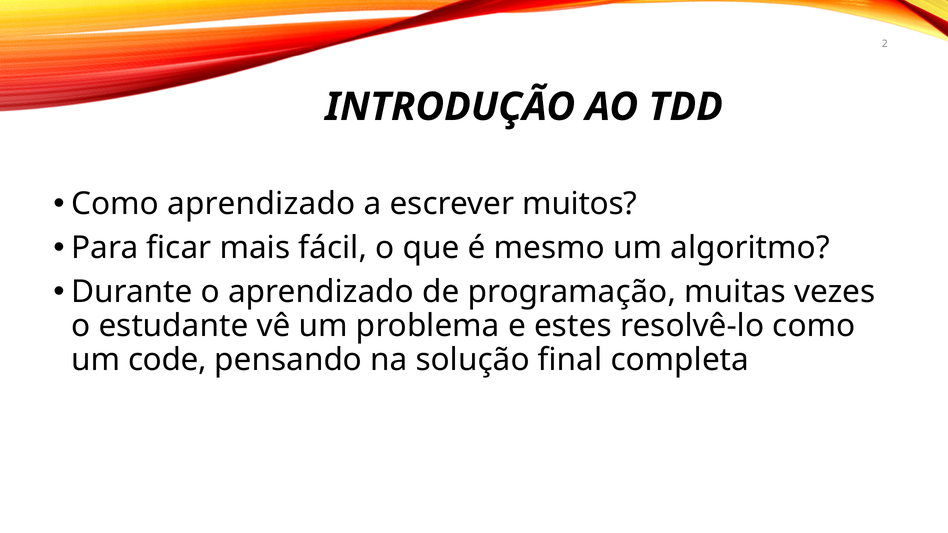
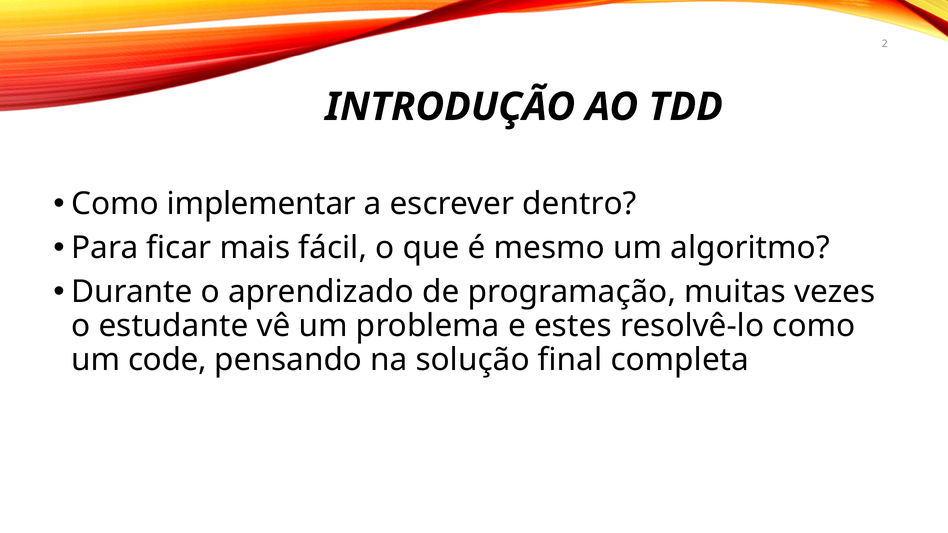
Como aprendizado: aprendizado -> implementar
muitos: muitos -> dentro
